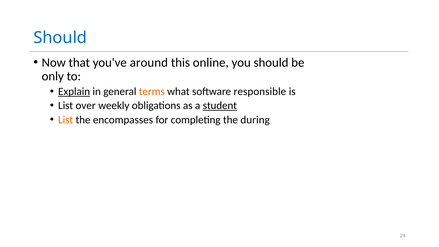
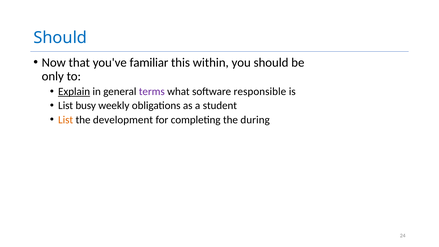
around: around -> familiar
online: online -> within
terms colour: orange -> purple
over: over -> busy
student underline: present -> none
encompasses: encompasses -> development
